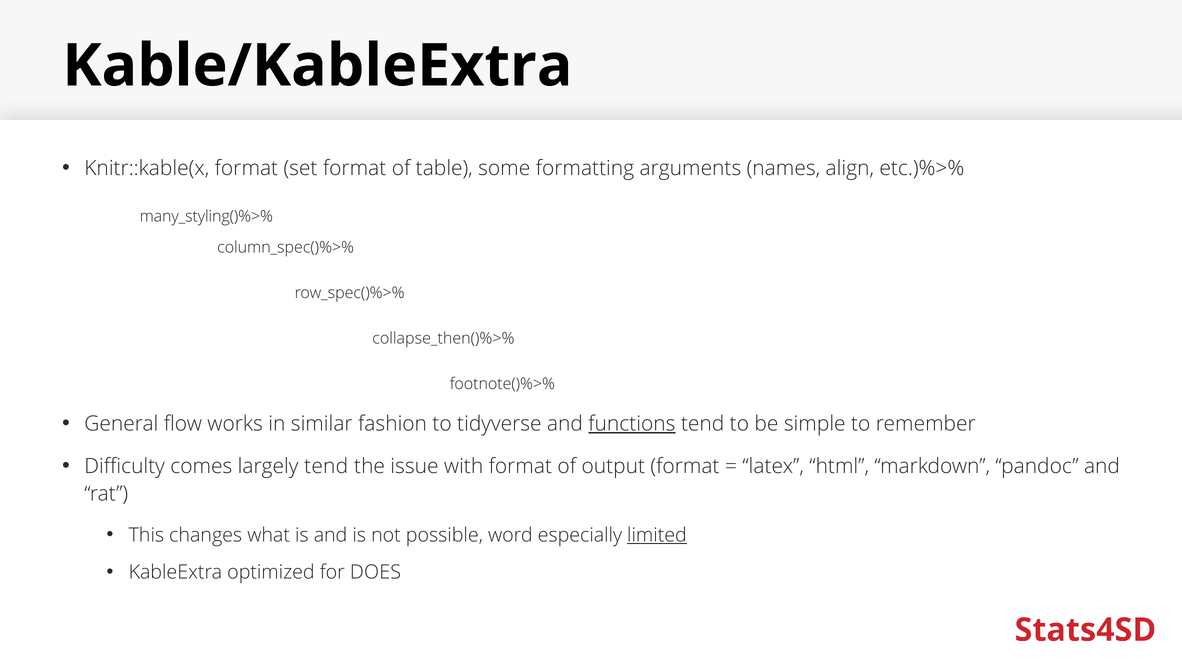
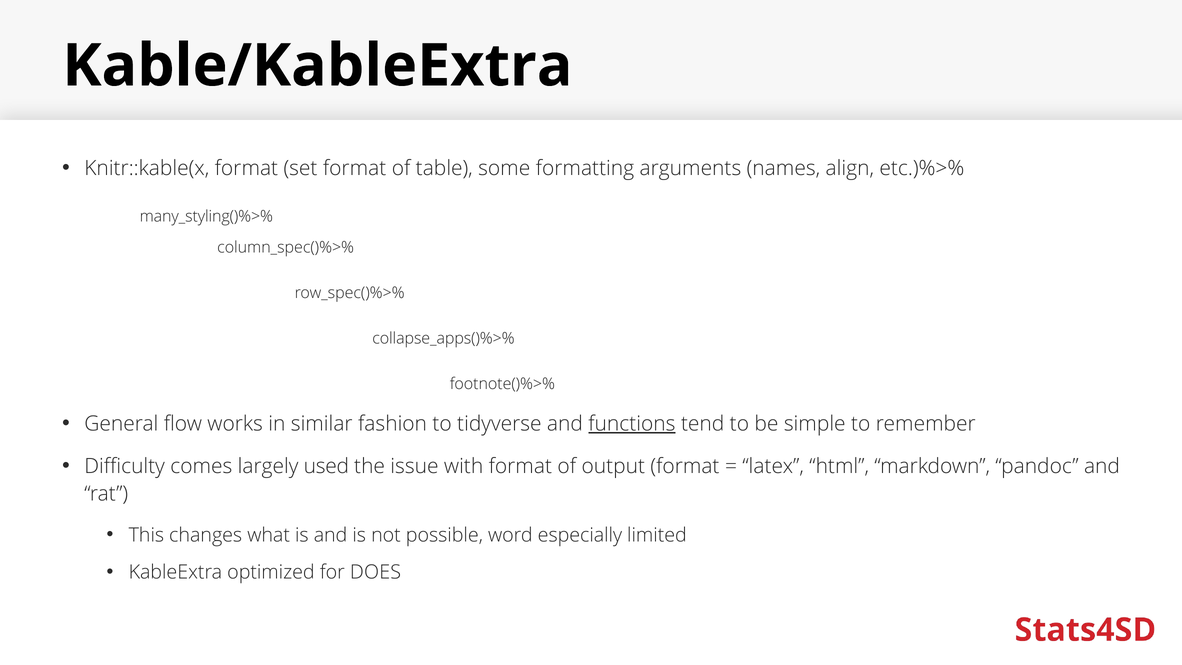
collapse_then()%>%: collapse_then()%>% -> collapse_apps()%>%
largely tend: tend -> used
limited underline: present -> none
